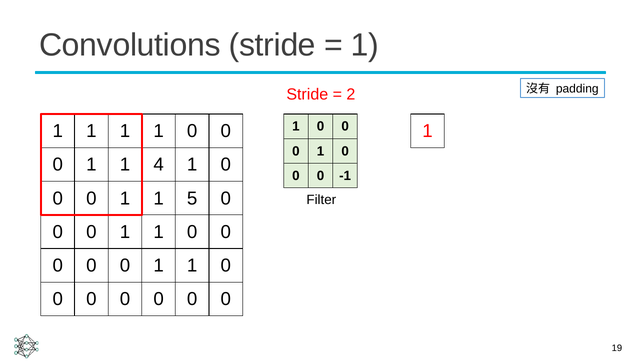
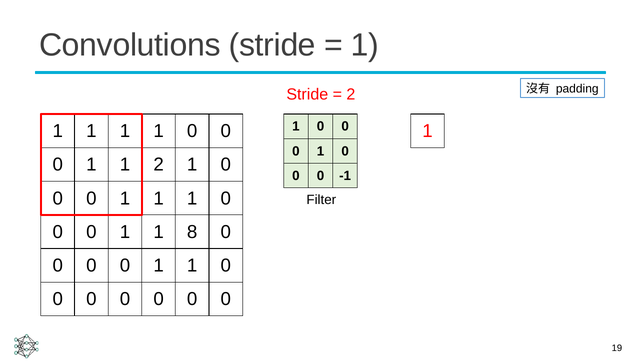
1 4: 4 -> 2
0 1 1 5: 5 -> 1
0 at (192, 232): 0 -> 8
